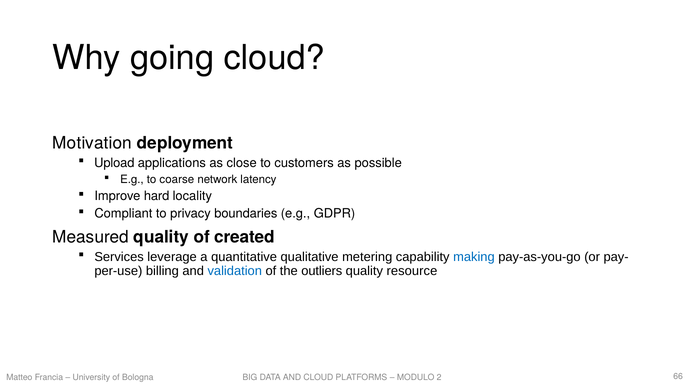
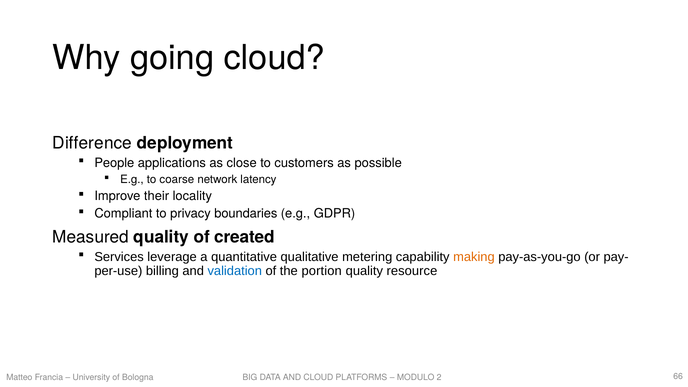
Motivation: Motivation -> Difference
Upload: Upload -> People
hard: hard -> their
making colour: blue -> orange
outliers: outliers -> portion
